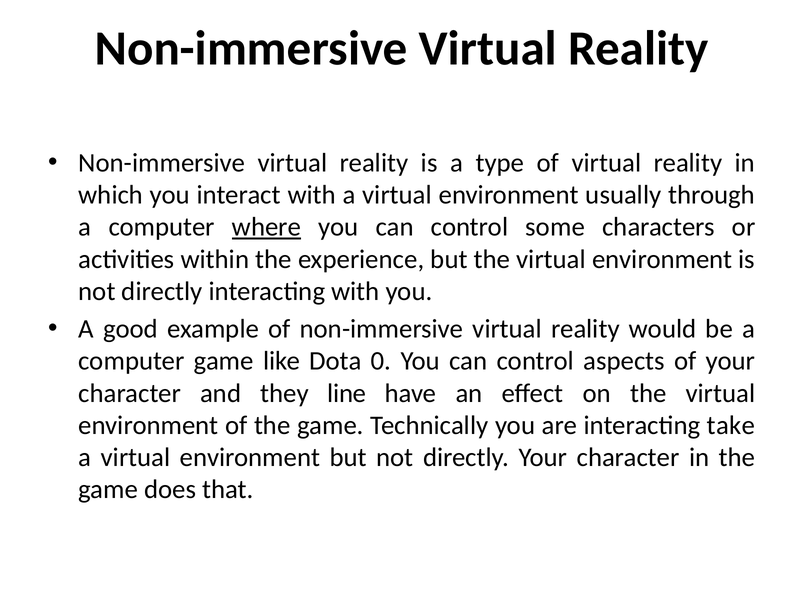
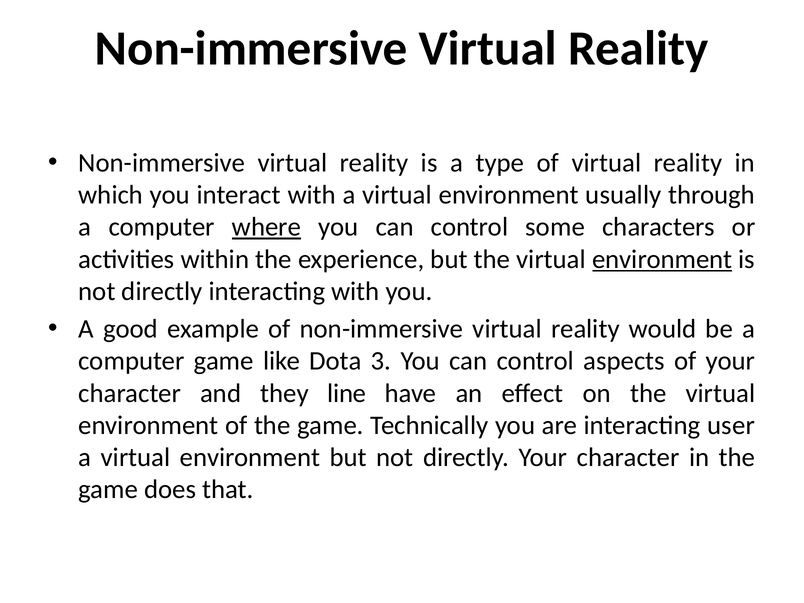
environment at (662, 259) underline: none -> present
0: 0 -> 3
take: take -> user
